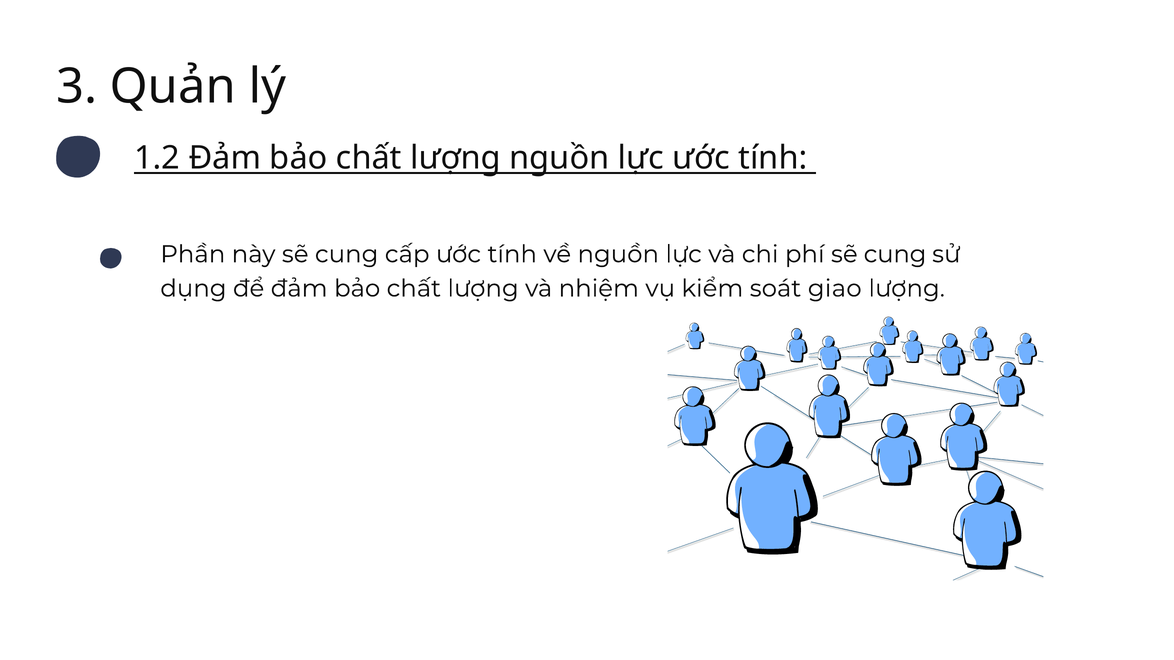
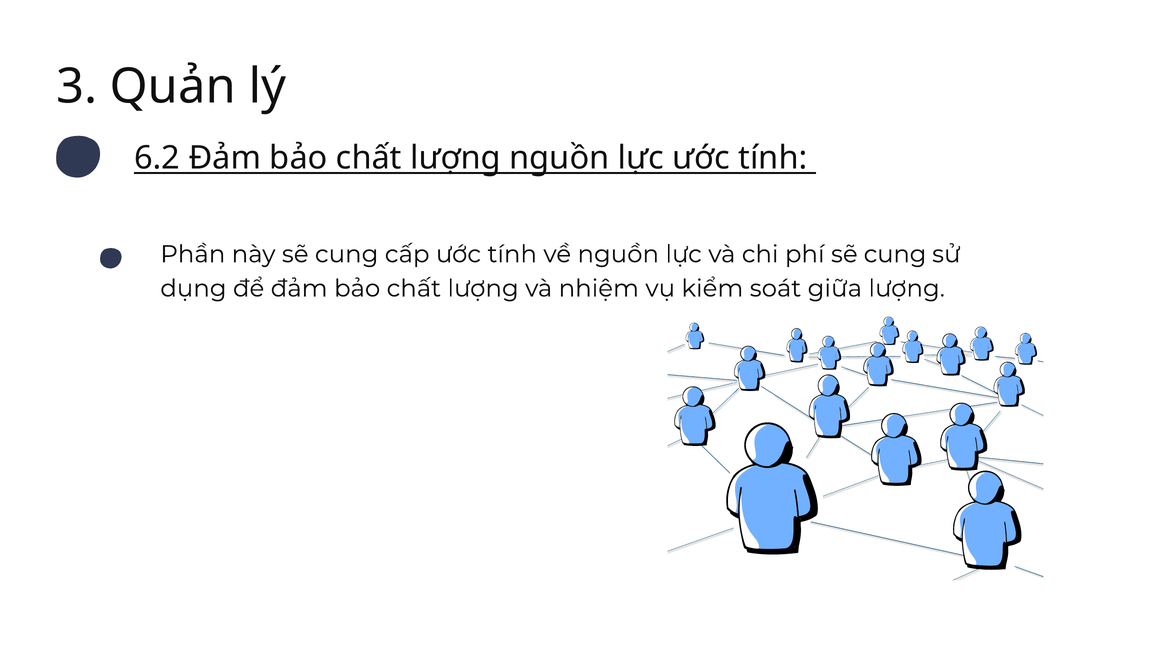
1.2: 1.2 -> 6.2
giao: giao -> giữa
